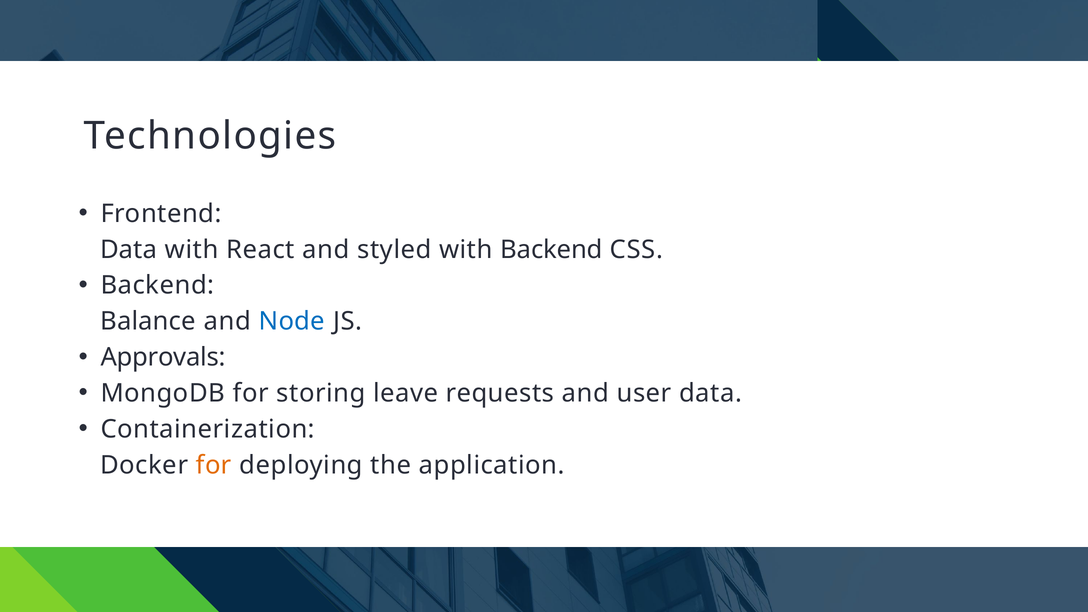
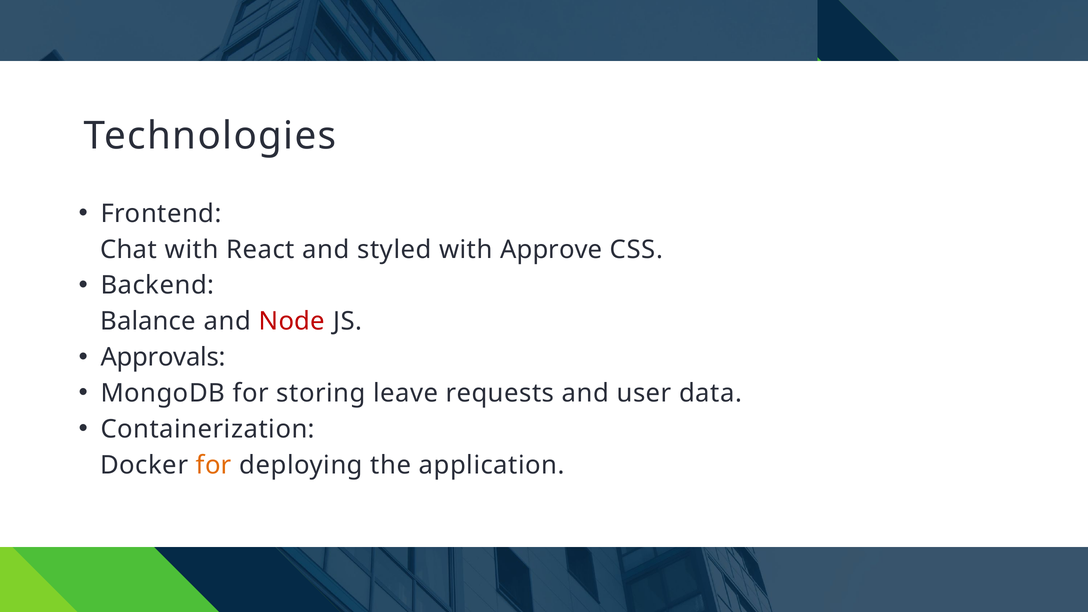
Data at (129, 250): Data -> Chat
with Backend: Backend -> Approve
Node colour: blue -> red
